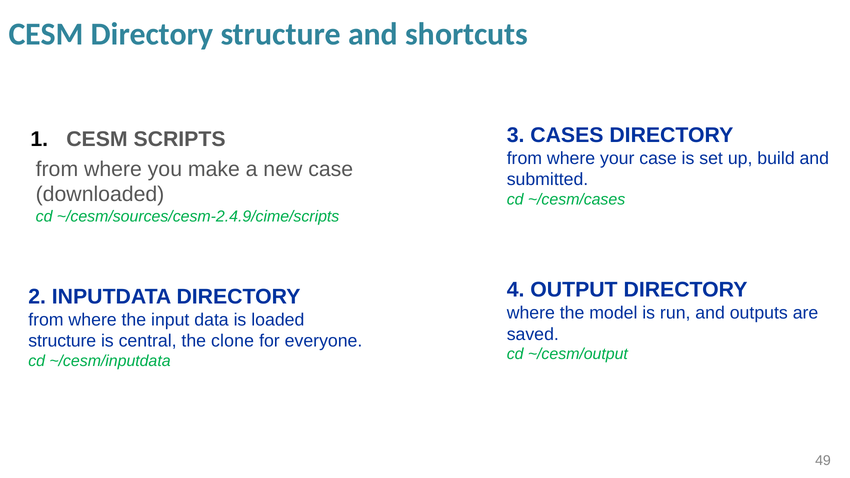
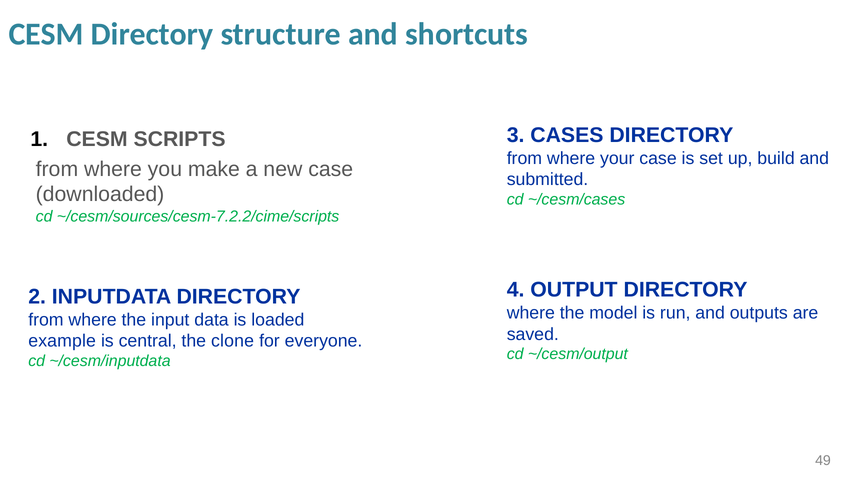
~/cesm/sources/cesm-2.4.9/cime/scripts: ~/cesm/sources/cesm-2.4.9/cime/scripts -> ~/cesm/sources/cesm-7.2.2/cime/scripts
structure at (62, 341): structure -> example
